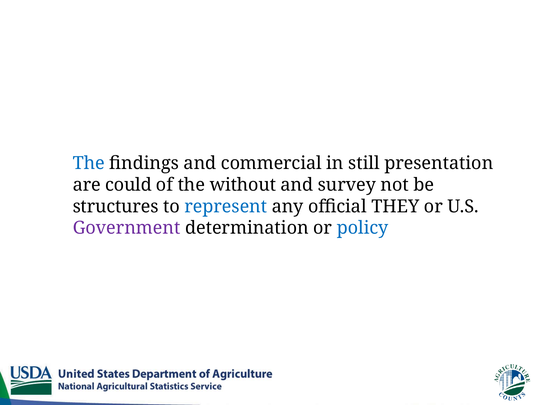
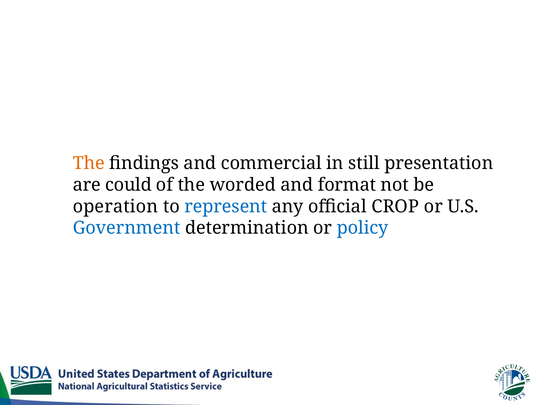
The at (89, 163) colour: blue -> orange
without: without -> worded
survey: survey -> format
structures: structures -> operation
THEY: THEY -> CROP
Government colour: purple -> blue
